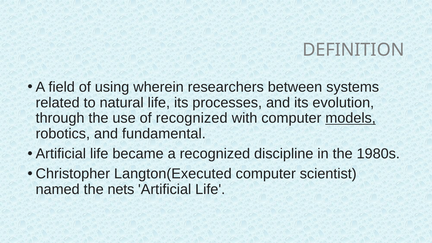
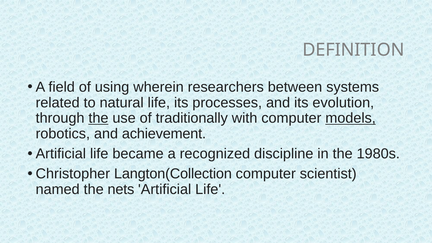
the at (98, 118) underline: none -> present
of recognized: recognized -> traditionally
fundamental: fundamental -> achievement
Langton(Executed: Langton(Executed -> Langton(Collection
